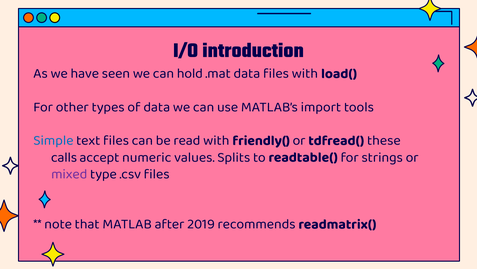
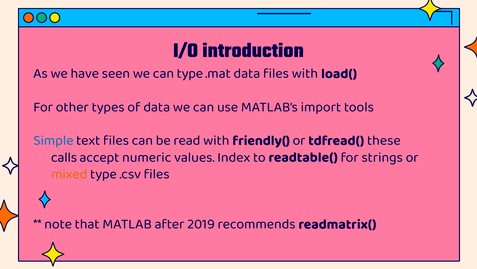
can hold: hold -> type
Splits: Splits -> Index
mixed colour: purple -> orange
